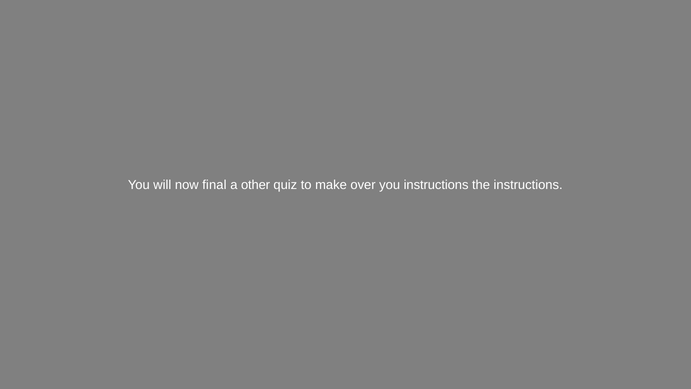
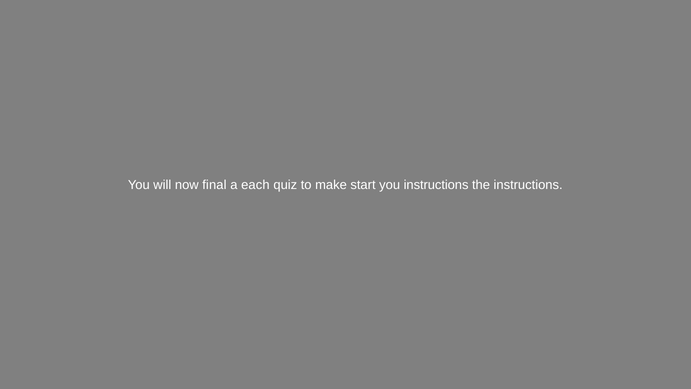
other: other -> each
over: over -> start
